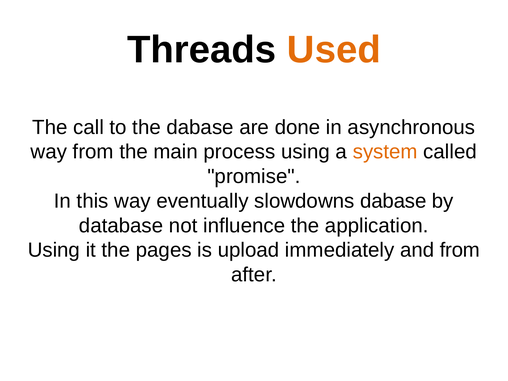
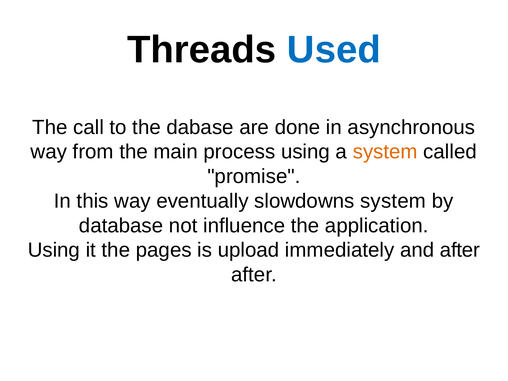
Used colour: orange -> blue
slowdowns dabase: dabase -> system
and from: from -> after
